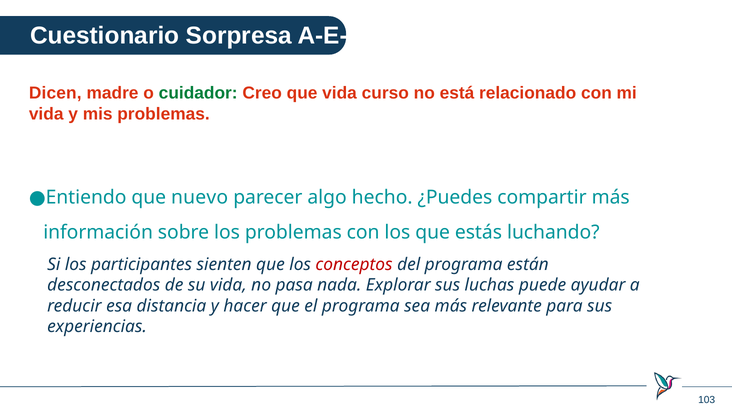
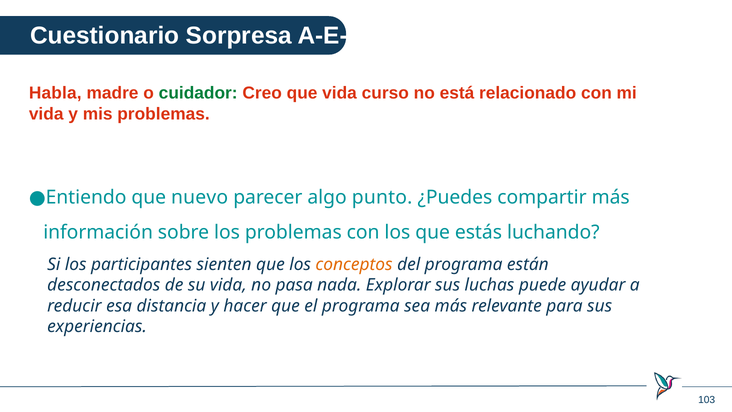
Dicen: Dicen -> Habla
hecho: hecho -> punto
conceptos colour: red -> orange
